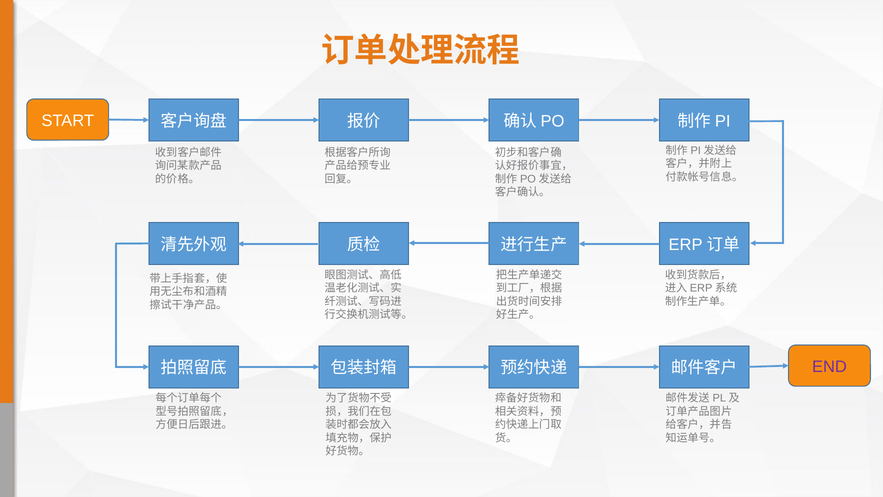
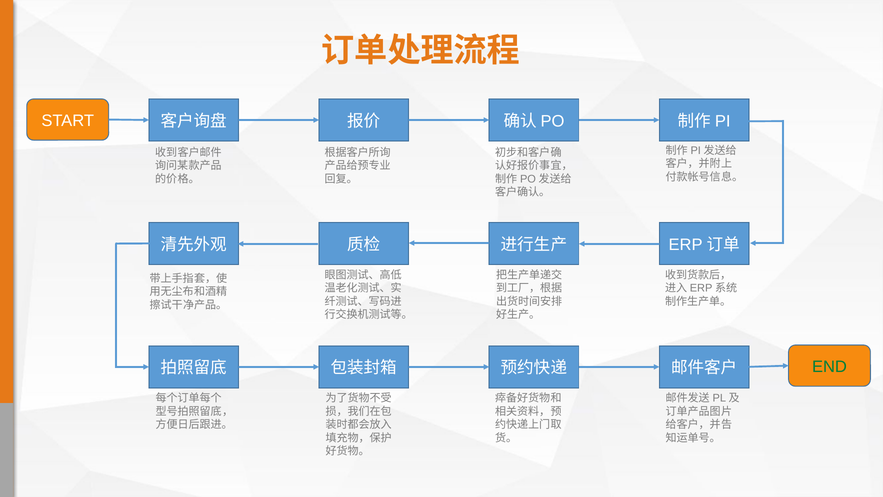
END colour: purple -> green
